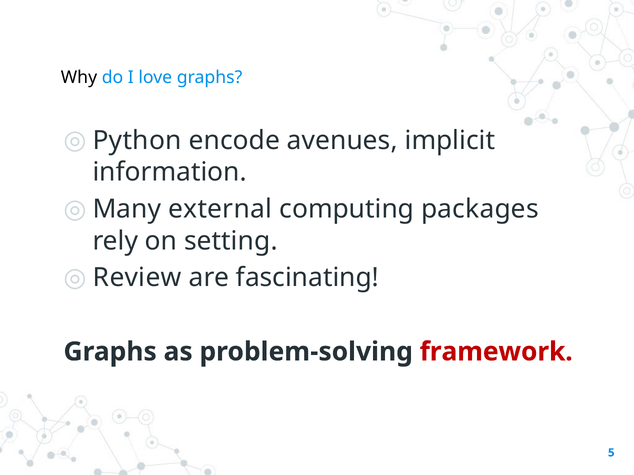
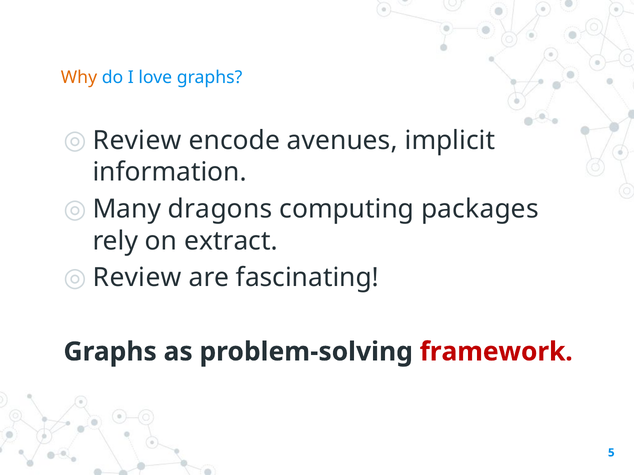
Why colour: black -> orange
Python at (137, 141): Python -> Review
external: external -> dragons
setting: setting -> extract
